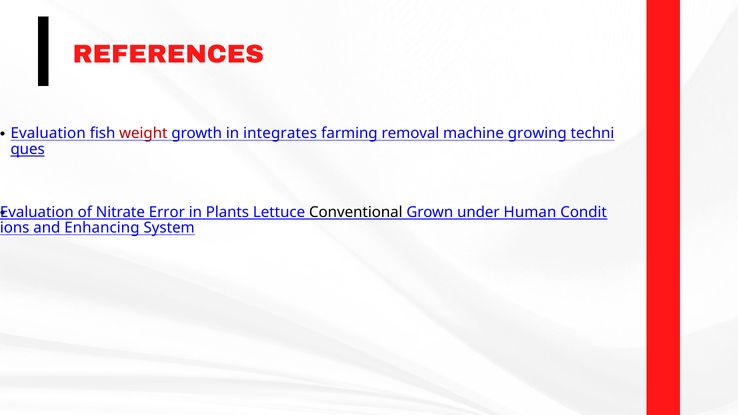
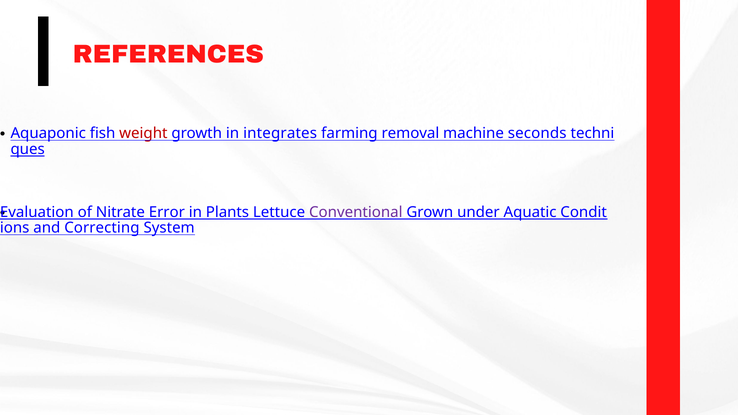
Evaluation at (48, 133): Evaluation -> Aquaponic
growing: growing -> seconds
Conventional colour: black -> purple
Human: Human -> Aquatic
Enhancing: Enhancing -> Correcting
